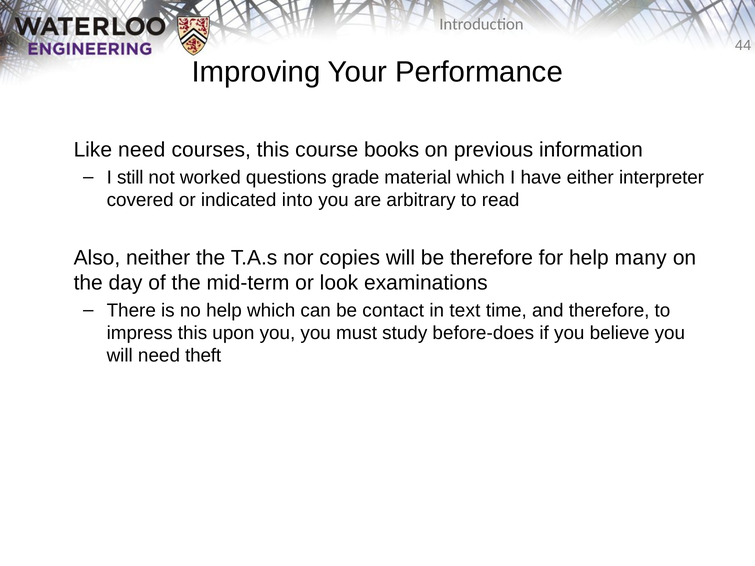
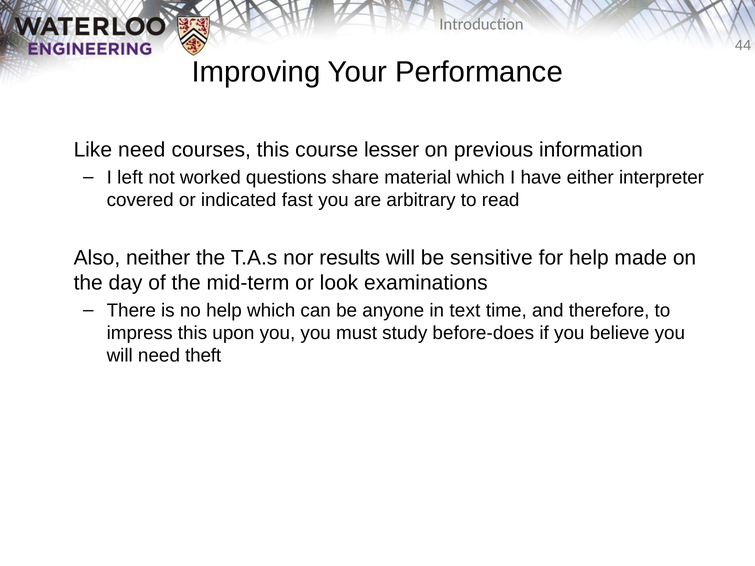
books: books -> lesser
still: still -> left
grade: grade -> share
into: into -> fast
copies: copies -> results
be therefore: therefore -> sensitive
many: many -> made
contact: contact -> anyone
